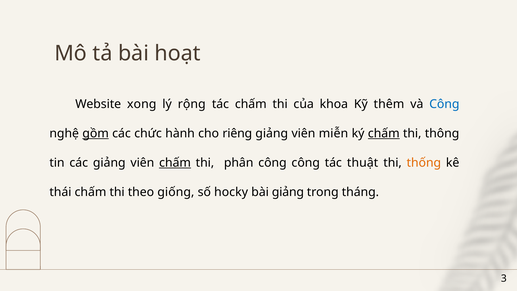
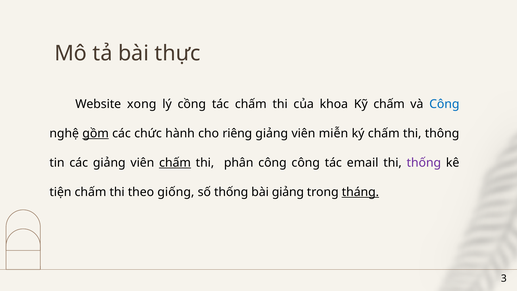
hoạt: hoạt -> thực
rộng: rộng -> cồng
Kỹ thêm: thêm -> chấm
chấm at (384, 133) underline: present -> none
thuật: thuật -> email
thống at (424, 163) colour: orange -> purple
thái: thái -> tiện
số hocky: hocky -> thống
tháng underline: none -> present
